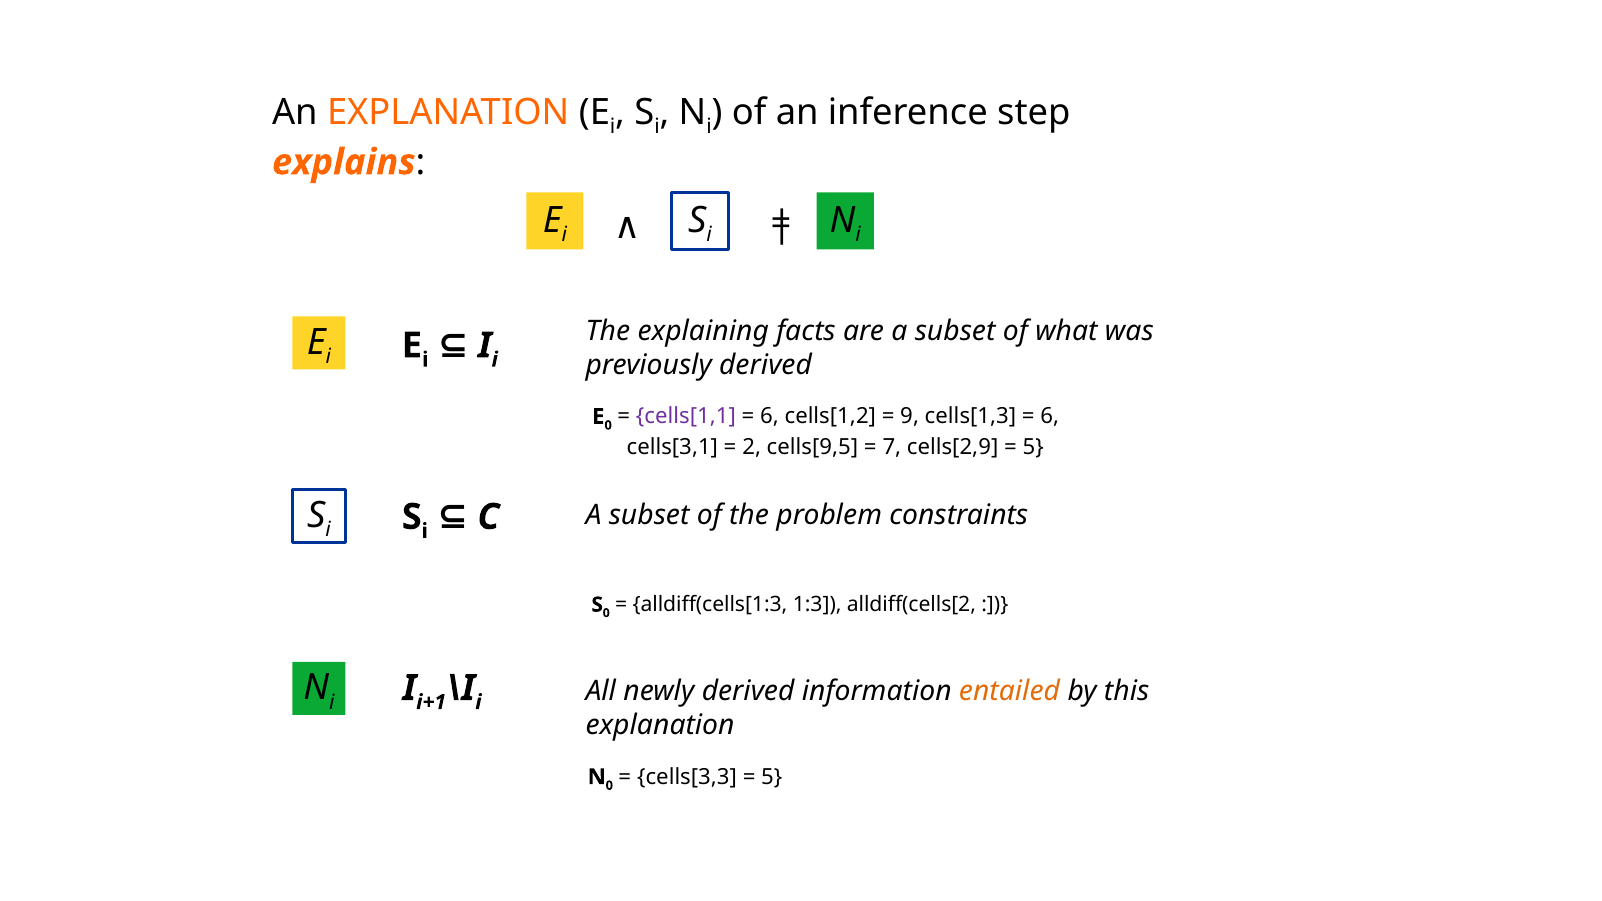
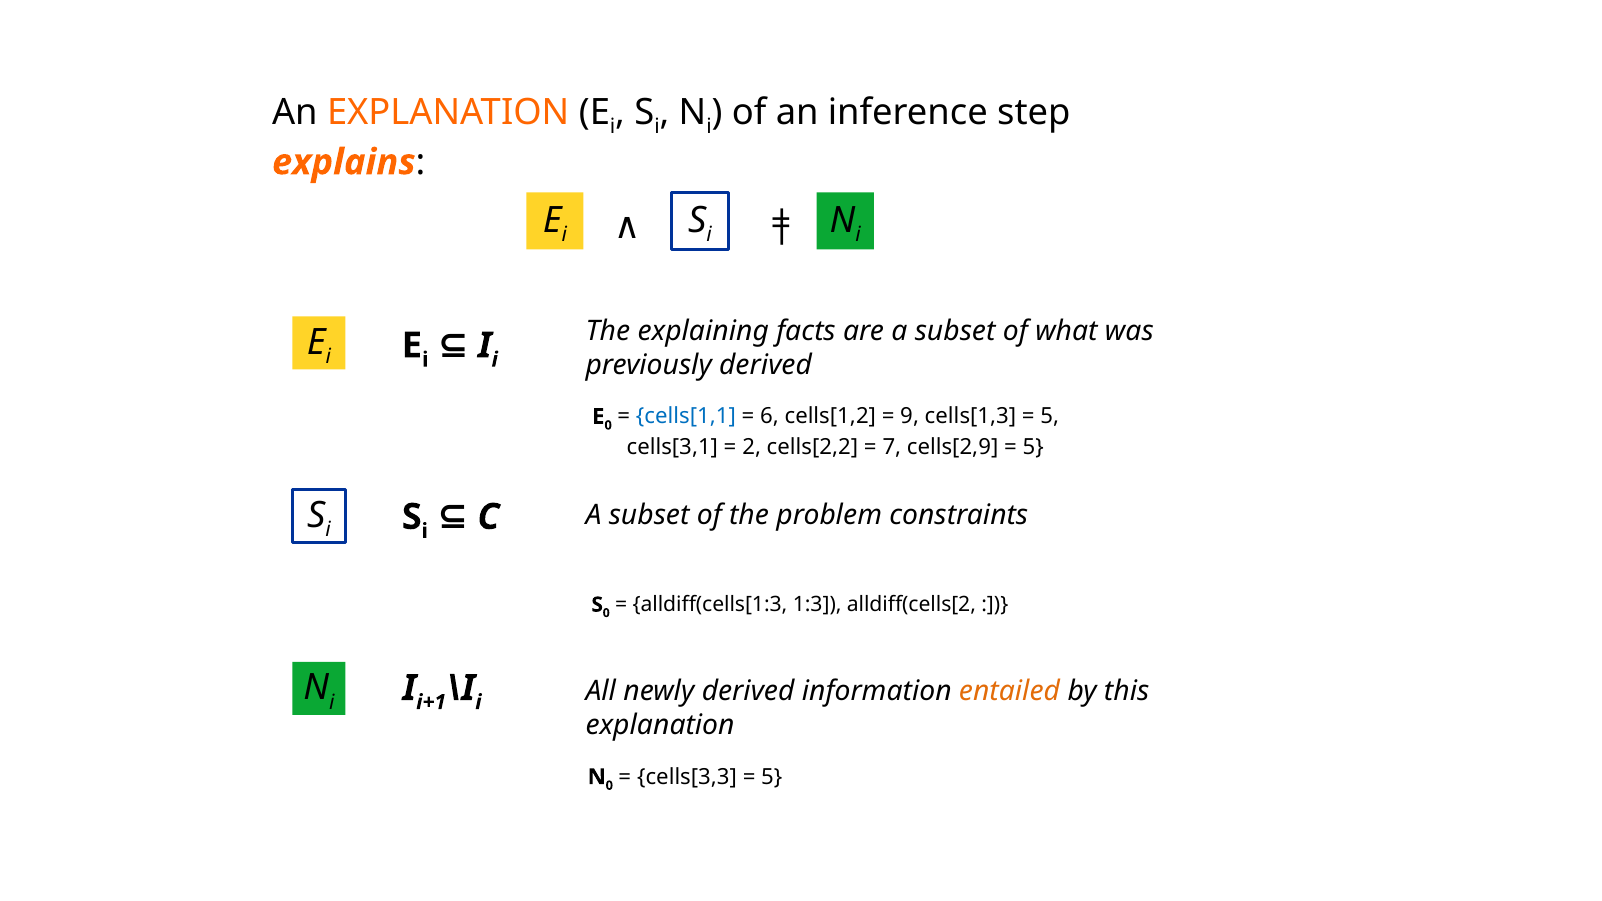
cells[1,1 colour: purple -> blue
6 at (1050, 417): 6 -> 5
cells[9,5: cells[9,5 -> cells[2,2
